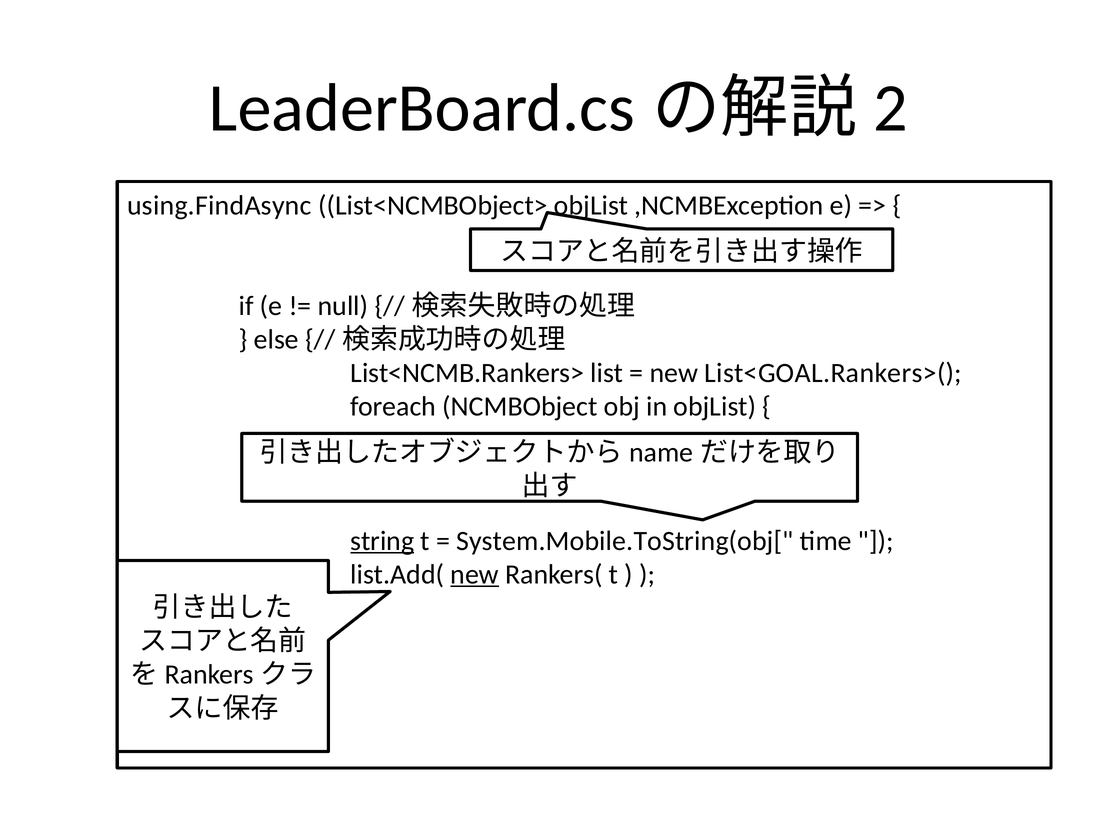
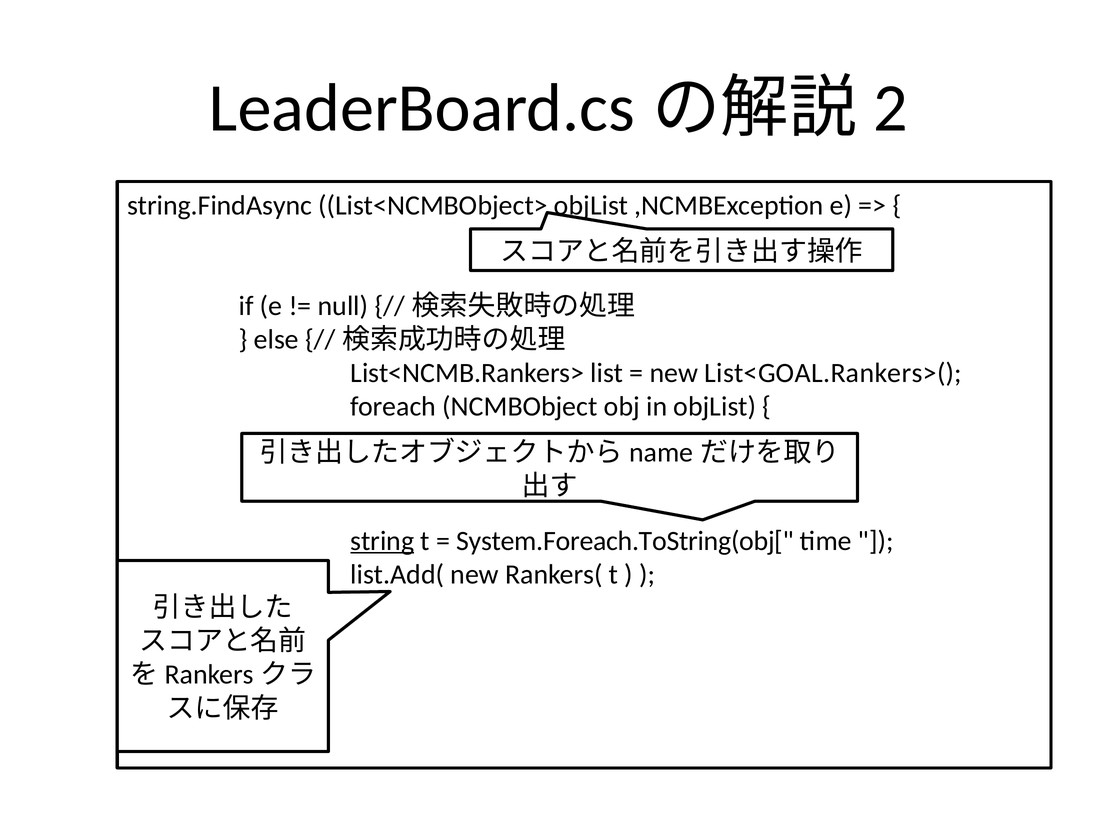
using.FindAsync: using.FindAsync -> string.FindAsync
System.Mobile.ToString(obj[: System.Mobile.ToString(obj[ -> System.Foreach.ToString(obj[
new at (475, 574) underline: present -> none
